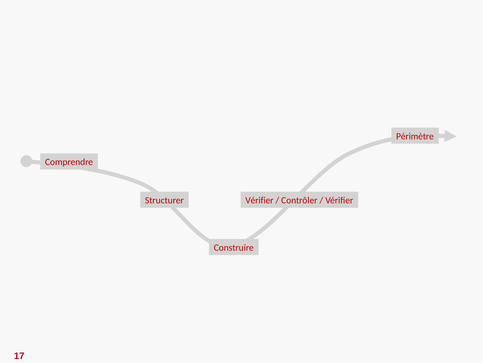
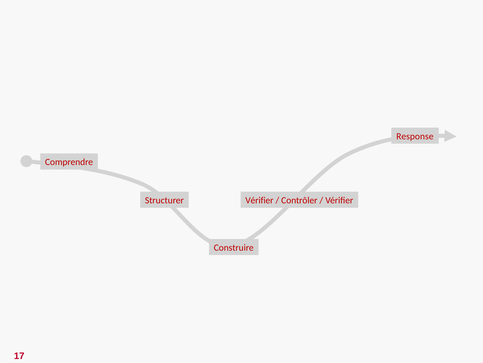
Périmètre: Périmètre -> Response
